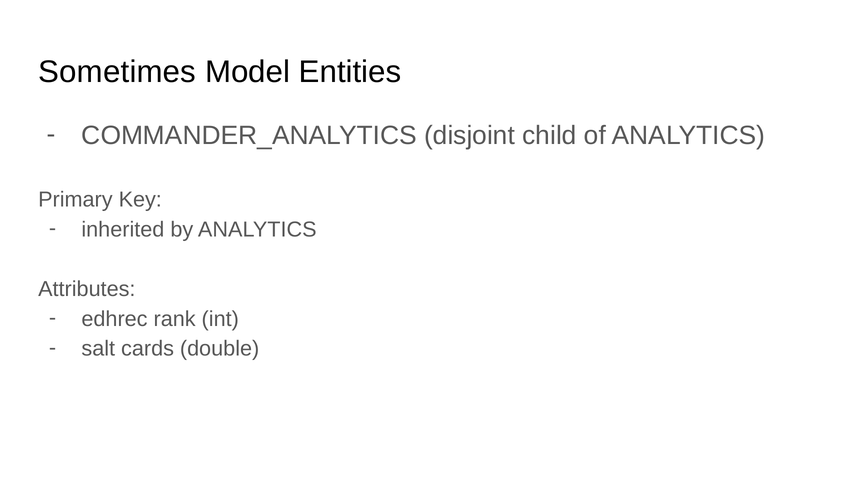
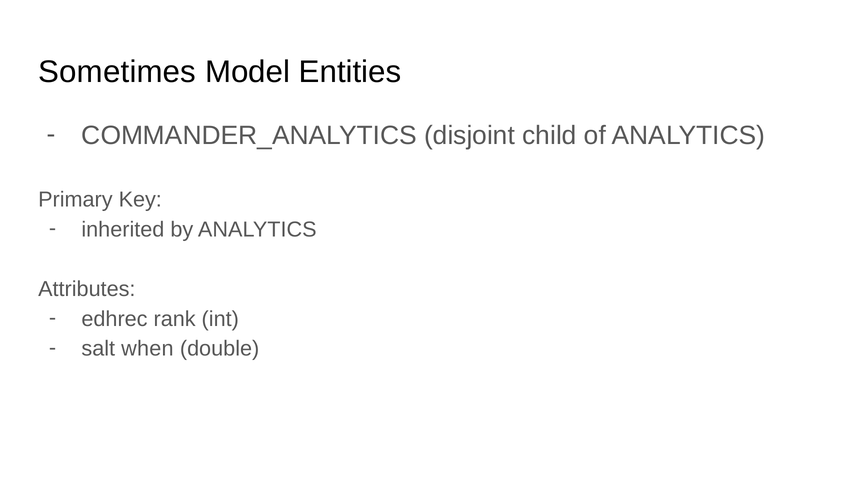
cards: cards -> when
